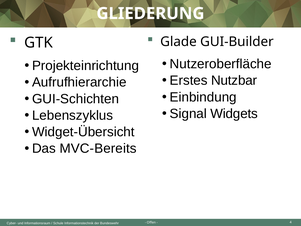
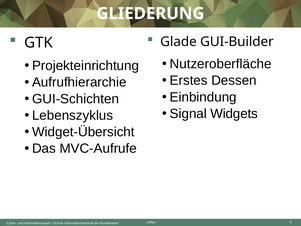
Nutzbar: Nutzbar -> Dessen
MVC-Bereits: MVC-Bereits -> MVC-Aufrufe
